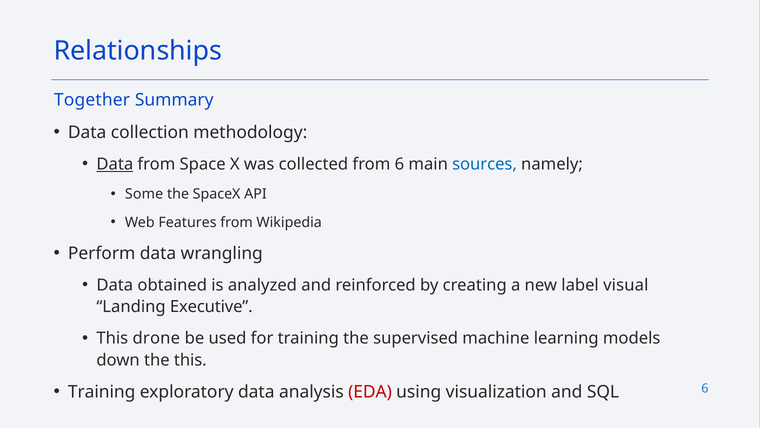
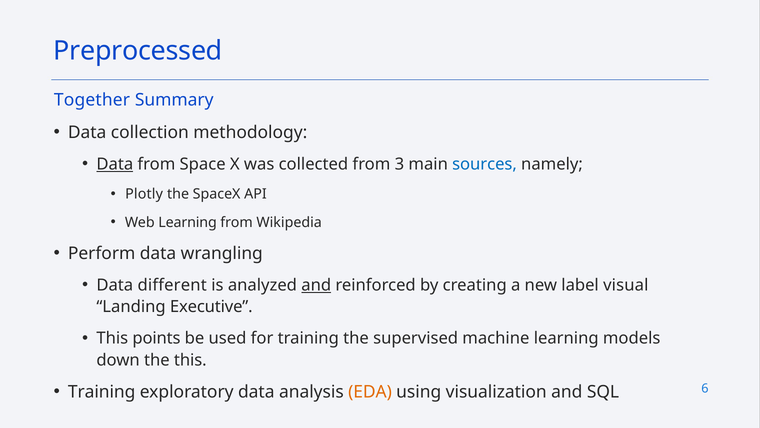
Relationships: Relationships -> Preprocessed
from 6: 6 -> 3
Some: Some -> Plotly
Web Features: Features -> Learning
obtained: obtained -> different
and at (316, 285) underline: none -> present
drone: drone -> points
EDA colour: red -> orange
